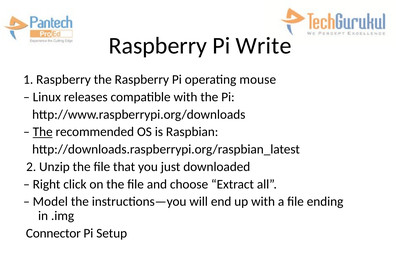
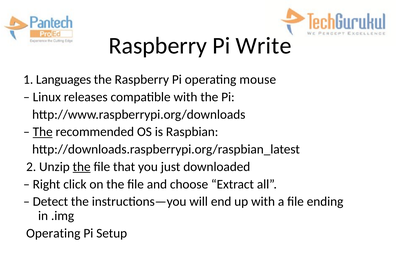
1 Raspberry: Raspberry -> Languages
the at (82, 167) underline: none -> present
Model: Model -> Detect
Connector at (53, 233): Connector -> Operating
